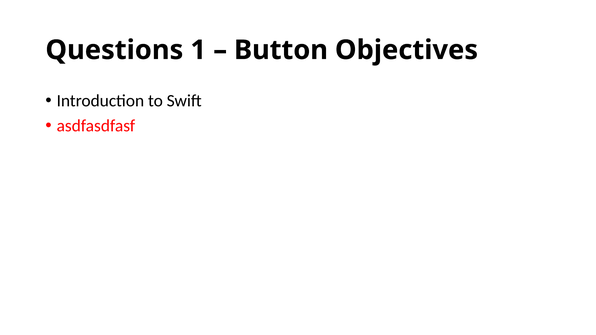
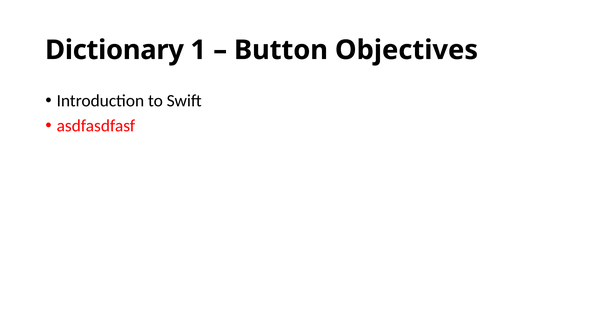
Questions: Questions -> Dictionary
